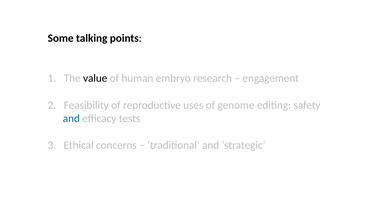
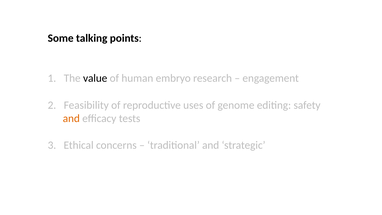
and at (71, 118) colour: blue -> orange
